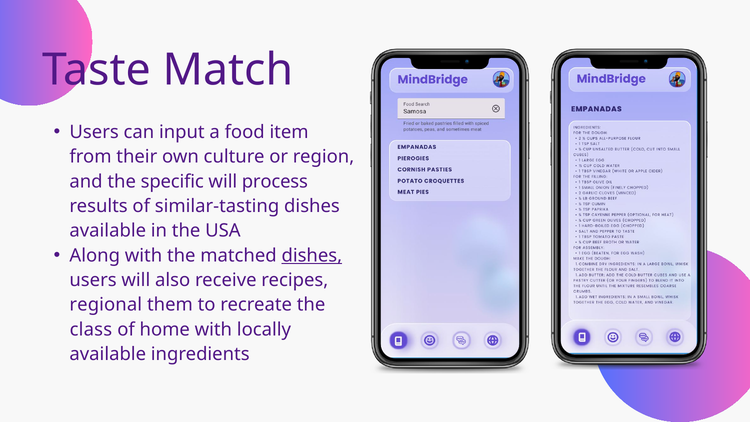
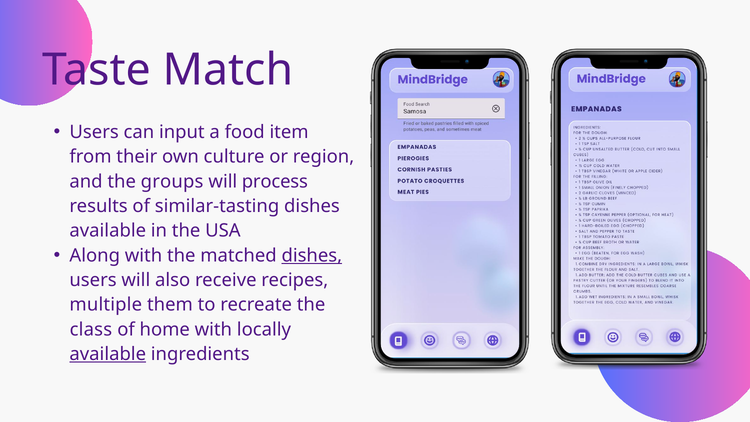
specific: specific -> groups
regional: regional -> multiple
available at (108, 354) underline: none -> present
